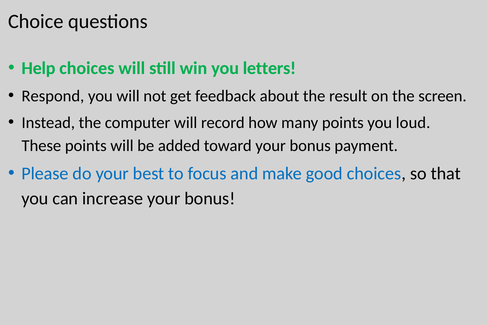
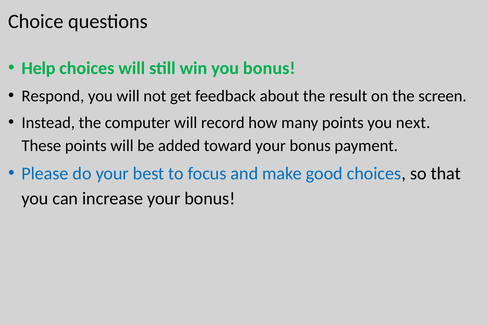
you letters: letters -> bonus
loud: loud -> next
